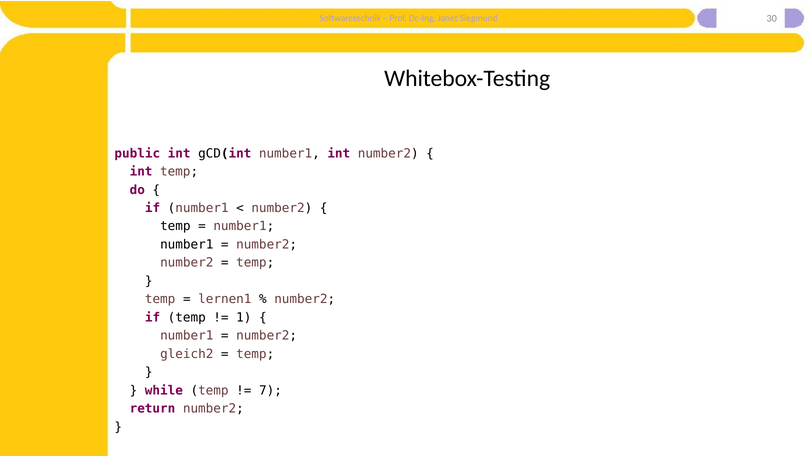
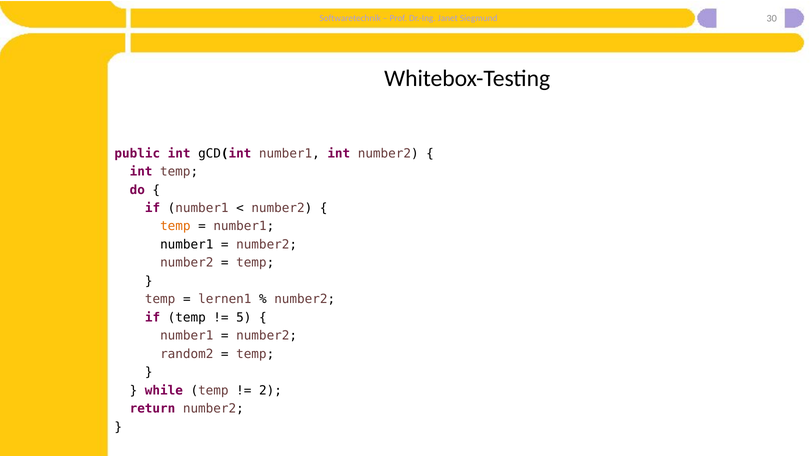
temp at (175, 226) colour: black -> orange
1: 1 -> 5
gleich2: gleich2 -> random2
7: 7 -> 2
